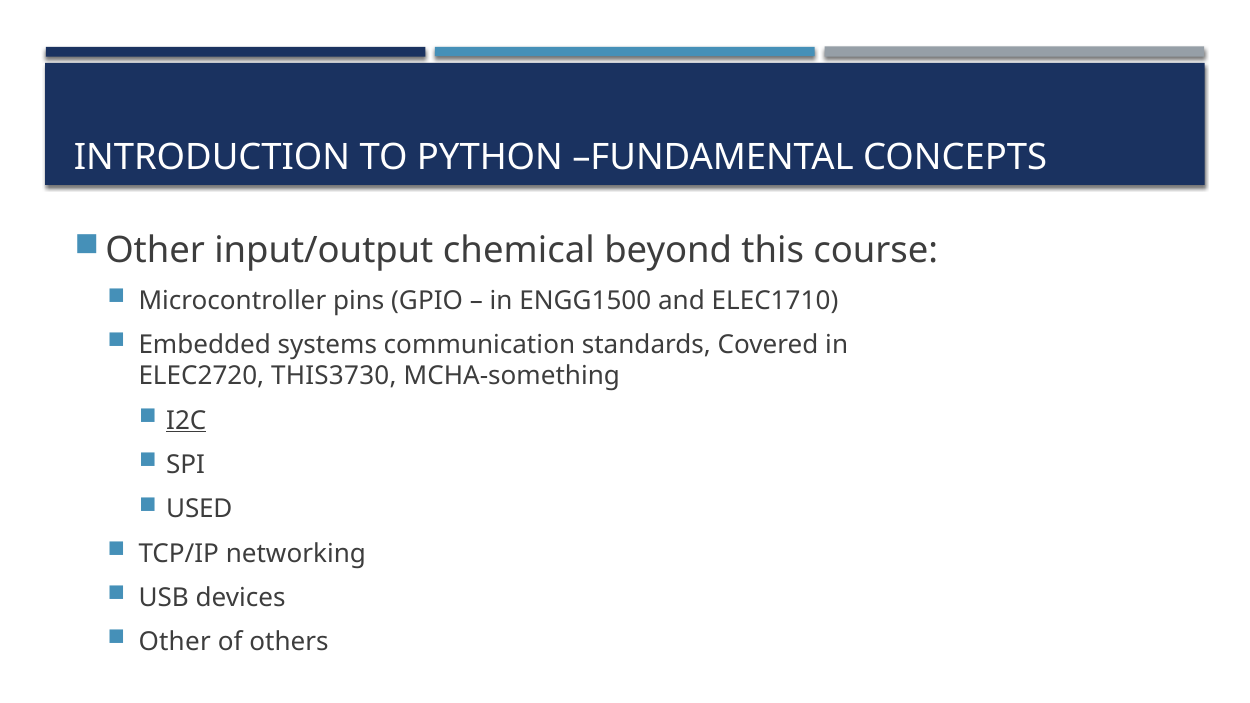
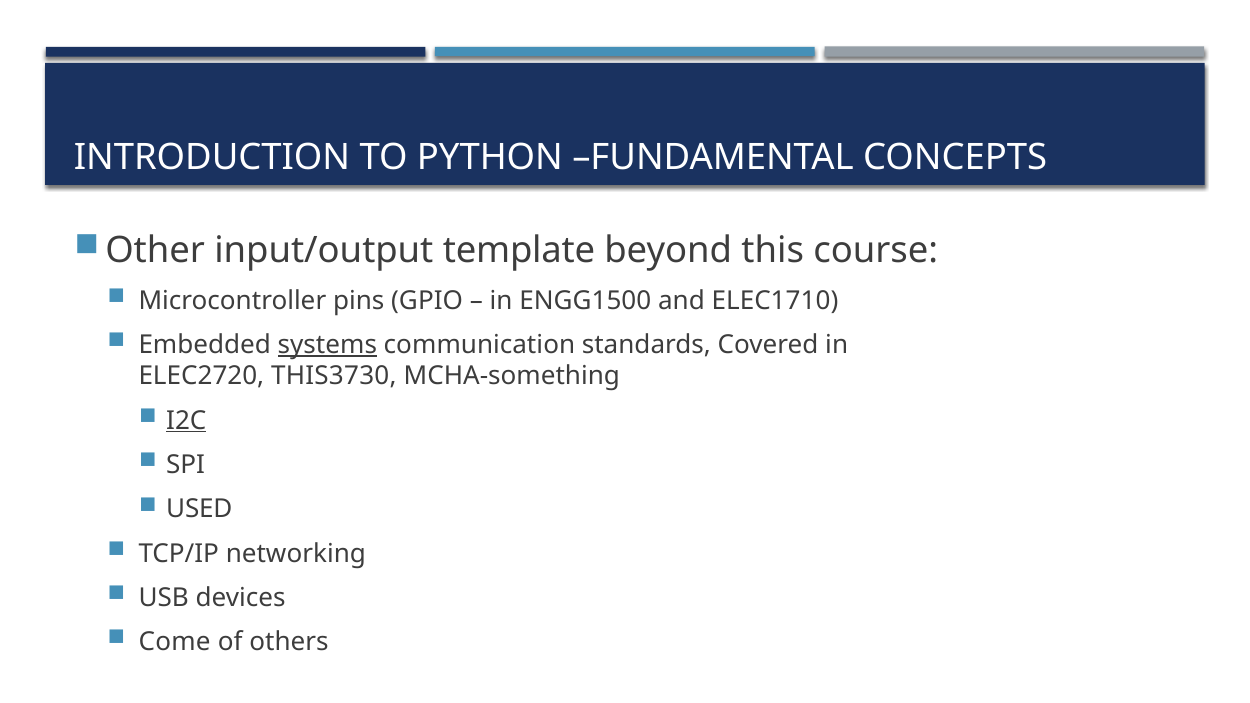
chemical: chemical -> template
systems underline: none -> present
Other at (175, 642): Other -> Come
